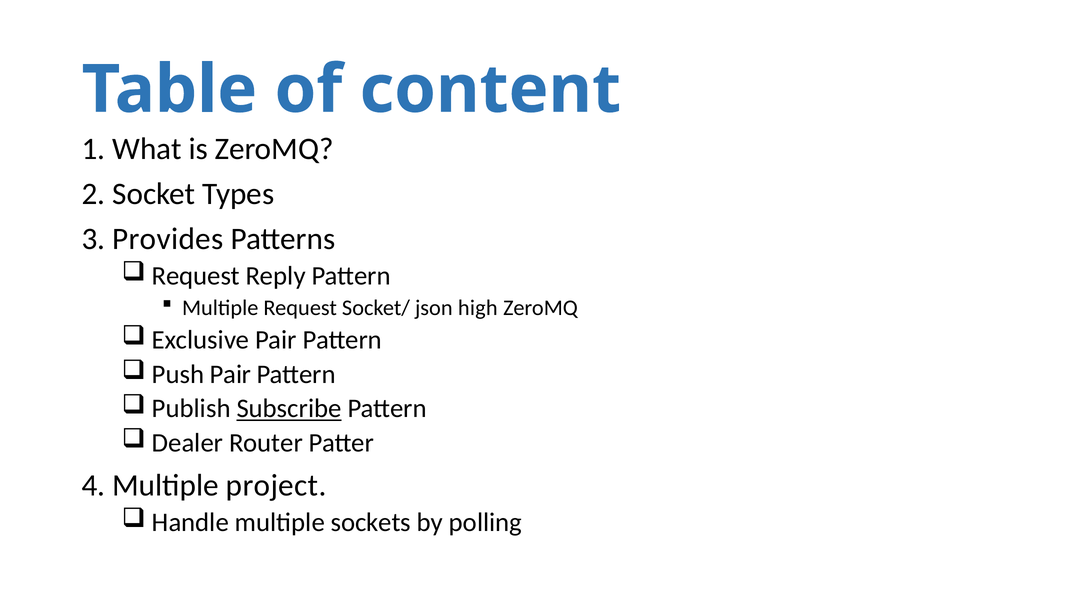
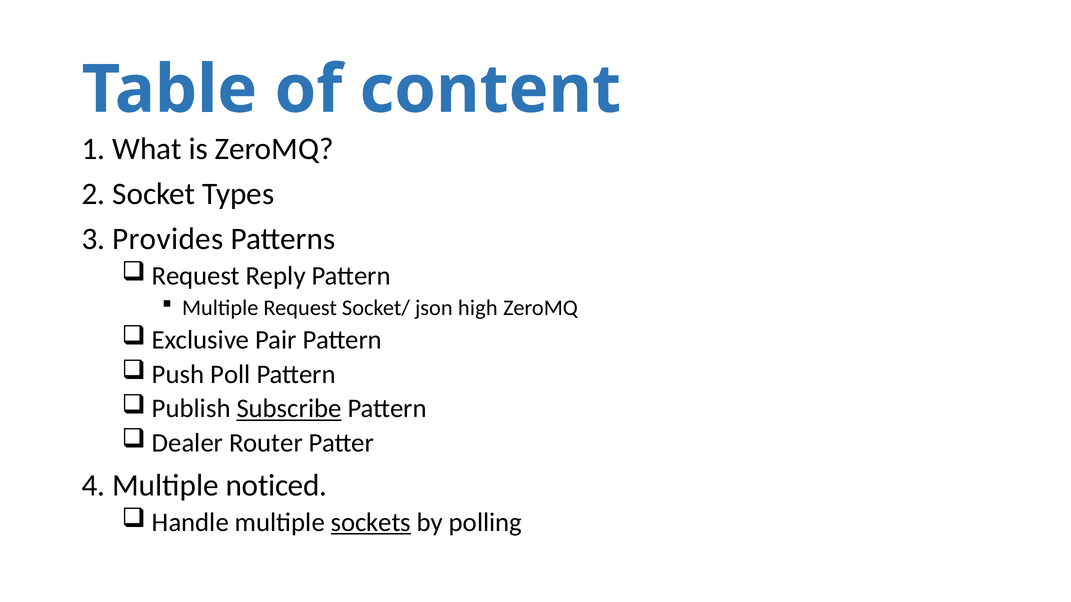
Push Pair: Pair -> Poll
project: project -> noticed
sockets underline: none -> present
